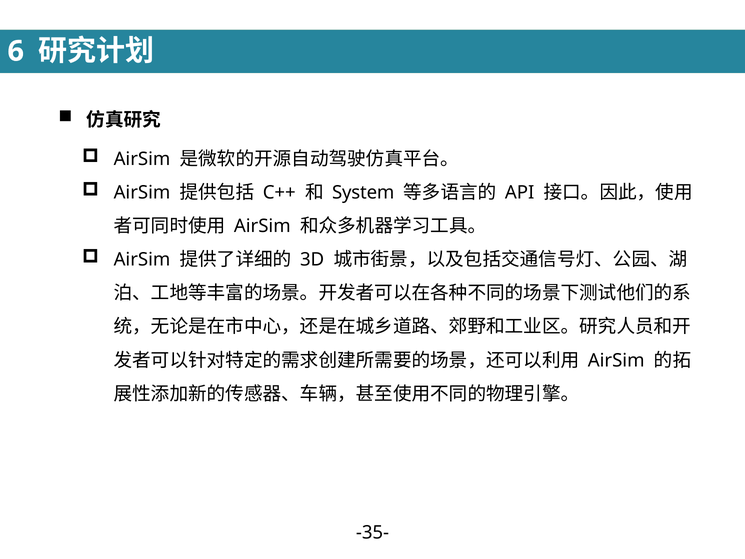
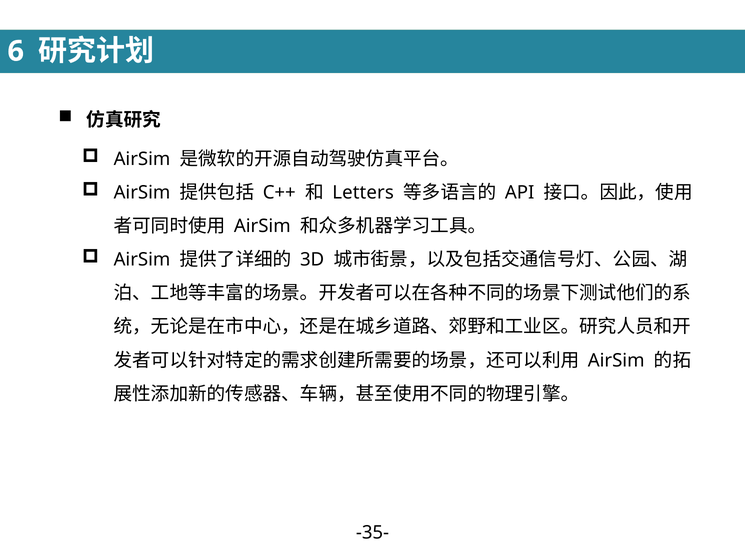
System: System -> Letters
